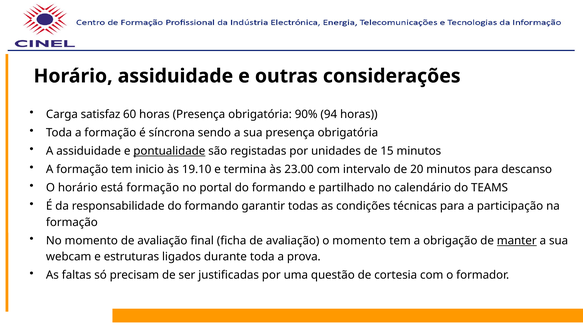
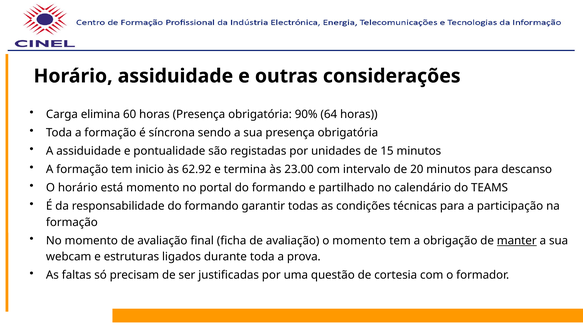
satisfaz: satisfaz -> elimina
94: 94 -> 64
pontualidade underline: present -> none
19.10: 19.10 -> 62.92
está formação: formação -> momento
